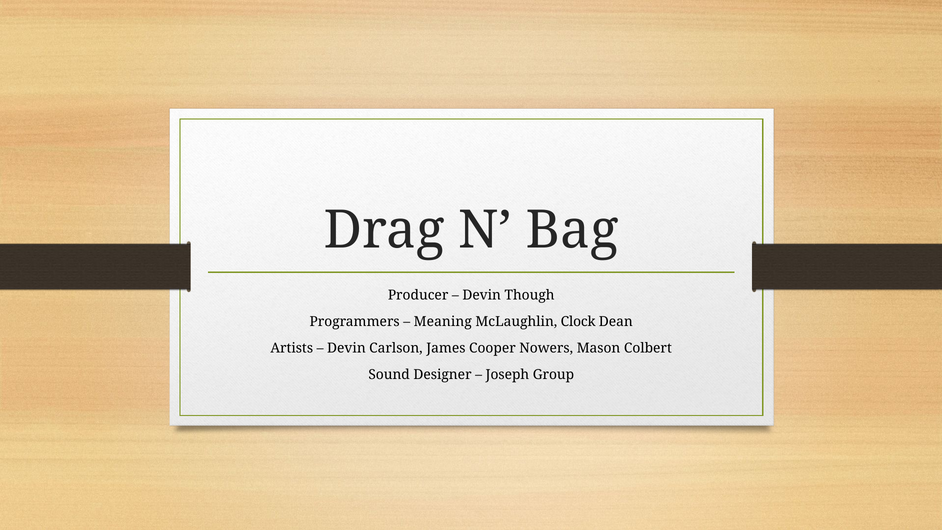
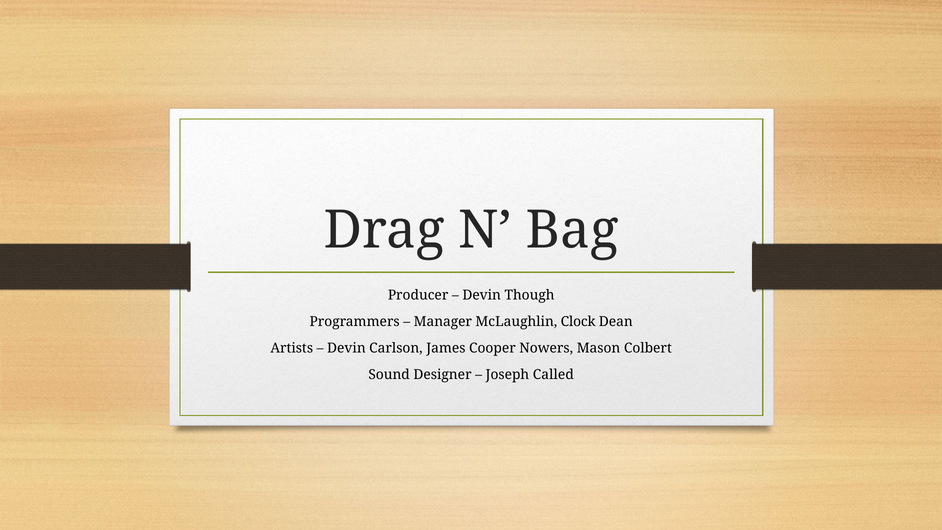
Meaning: Meaning -> Manager
Group: Group -> Called
